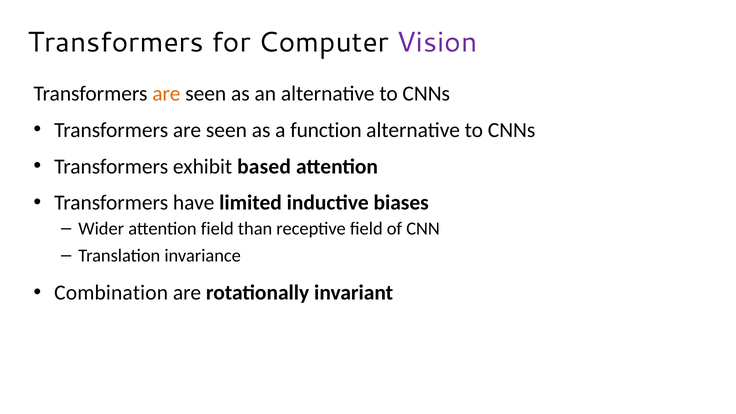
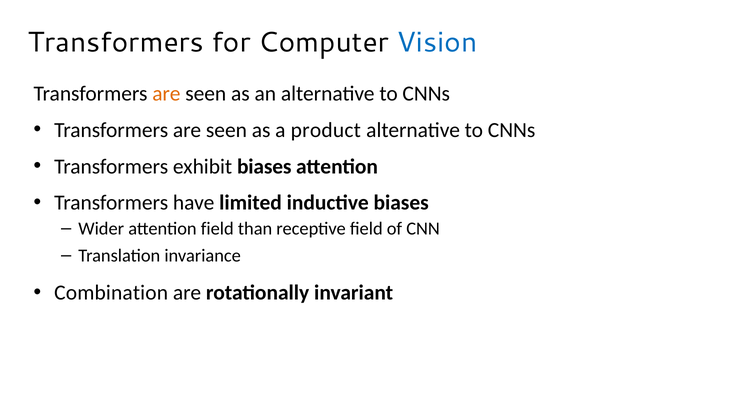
Vision colour: purple -> blue
function: function -> product
exhibit based: based -> biases
